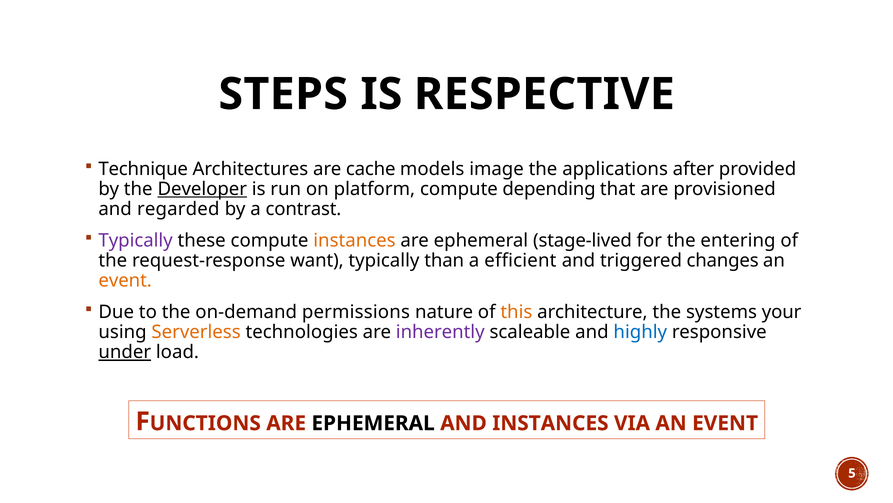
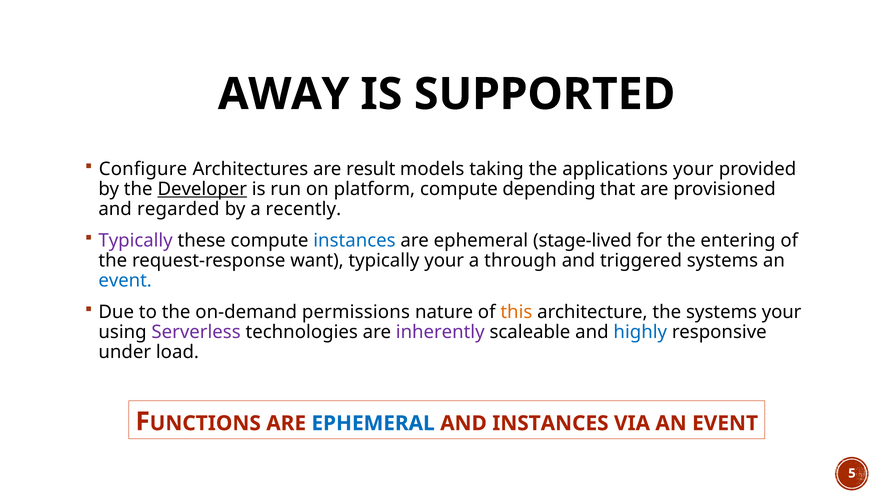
STEPS: STEPS -> AWAY
RESPECTIVE: RESPECTIVE -> SUPPORTED
Technique: Technique -> Configure
cache: cache -> result
image: image -> taking
applications after: after -> your
contrast: contrast -> recently
instances at (354, 240) colour: orange -> blue
typically than: than -> your
efficient: efficient -> through
triggered changes: changes -> systems
event at (125, 280) colour: orange -> blue
Serverless colour: orange -> purple
under underline: present -> none
EPHEMERAL at (373, 423) colour: black -> blue
